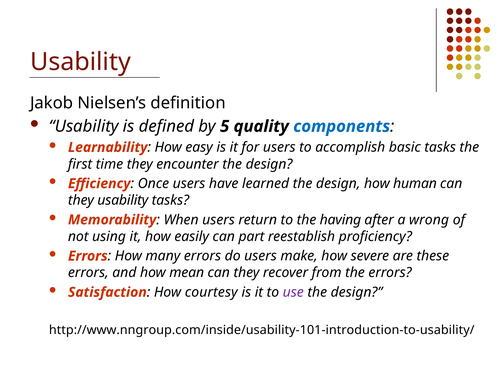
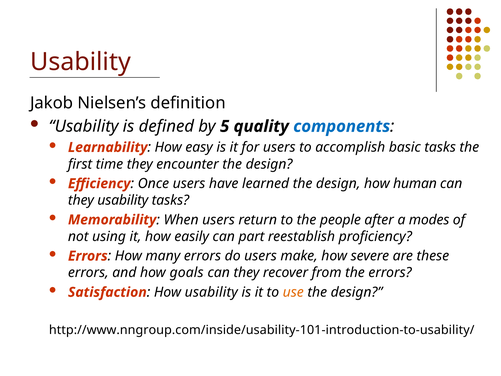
having: having -> people
wrong: wrong -> modes
mean: mean -> goals
How courtesy: courtesy -> usability
use colour: purple -> orange
